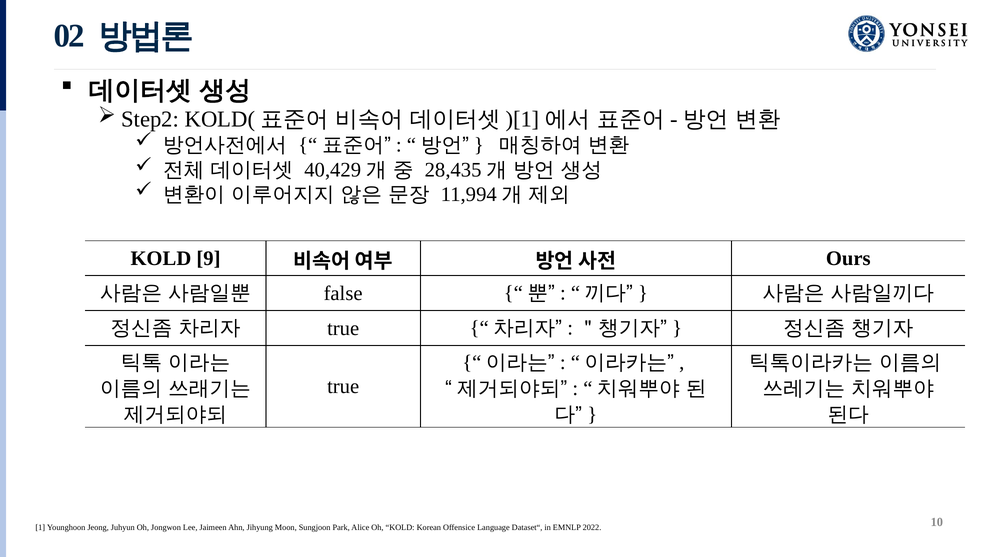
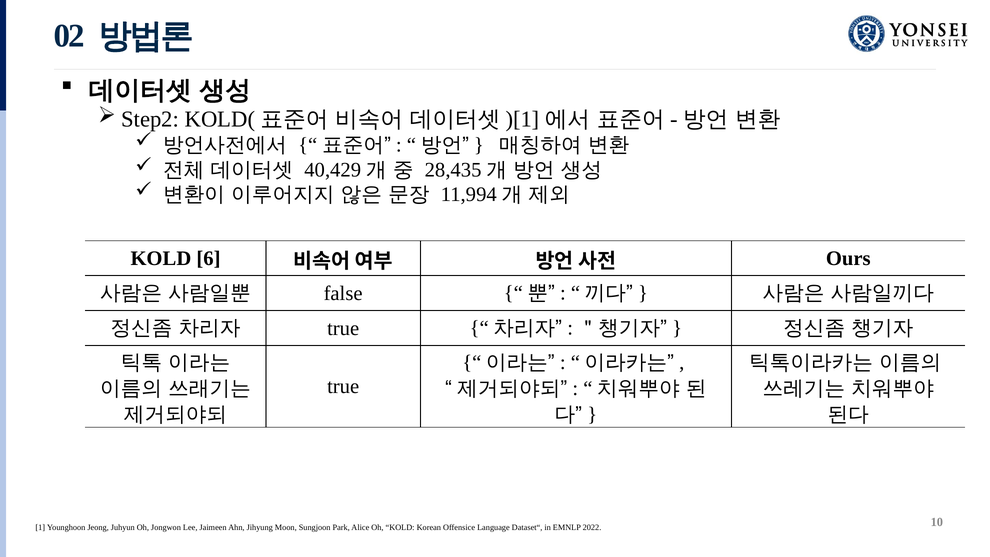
9: 9 -> 6
